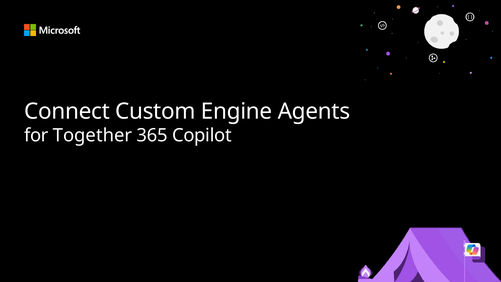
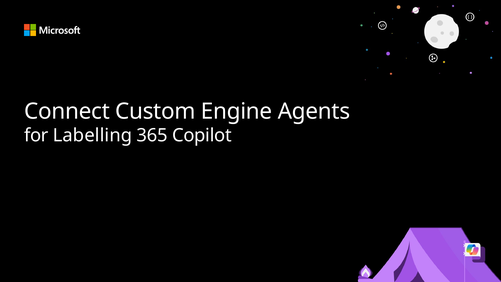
Together: Together -> Labelling
